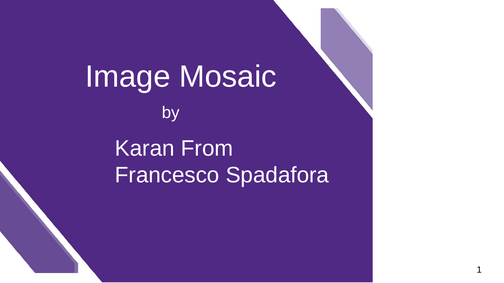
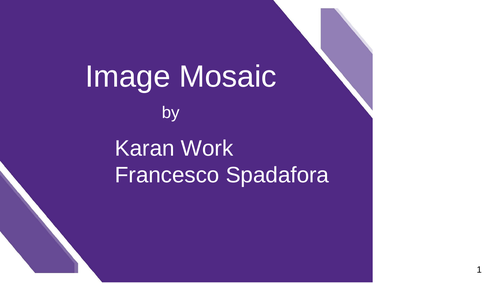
From: From -> Work
